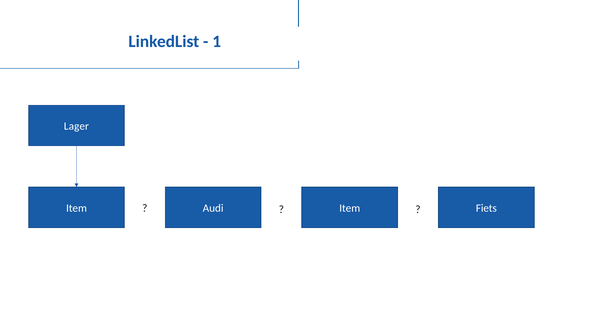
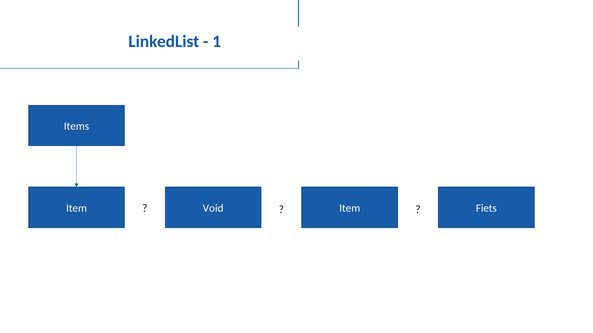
Lager: Lager -> Items
Audi: Audi -> Void
